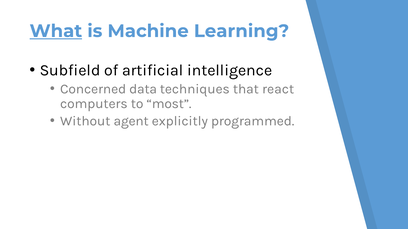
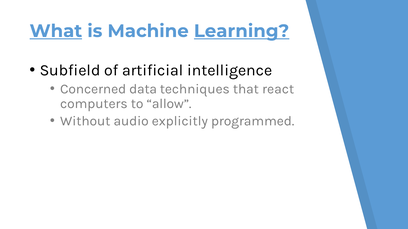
Learning underline: none -> present
most: most -> allow
agent: agent -> audio
